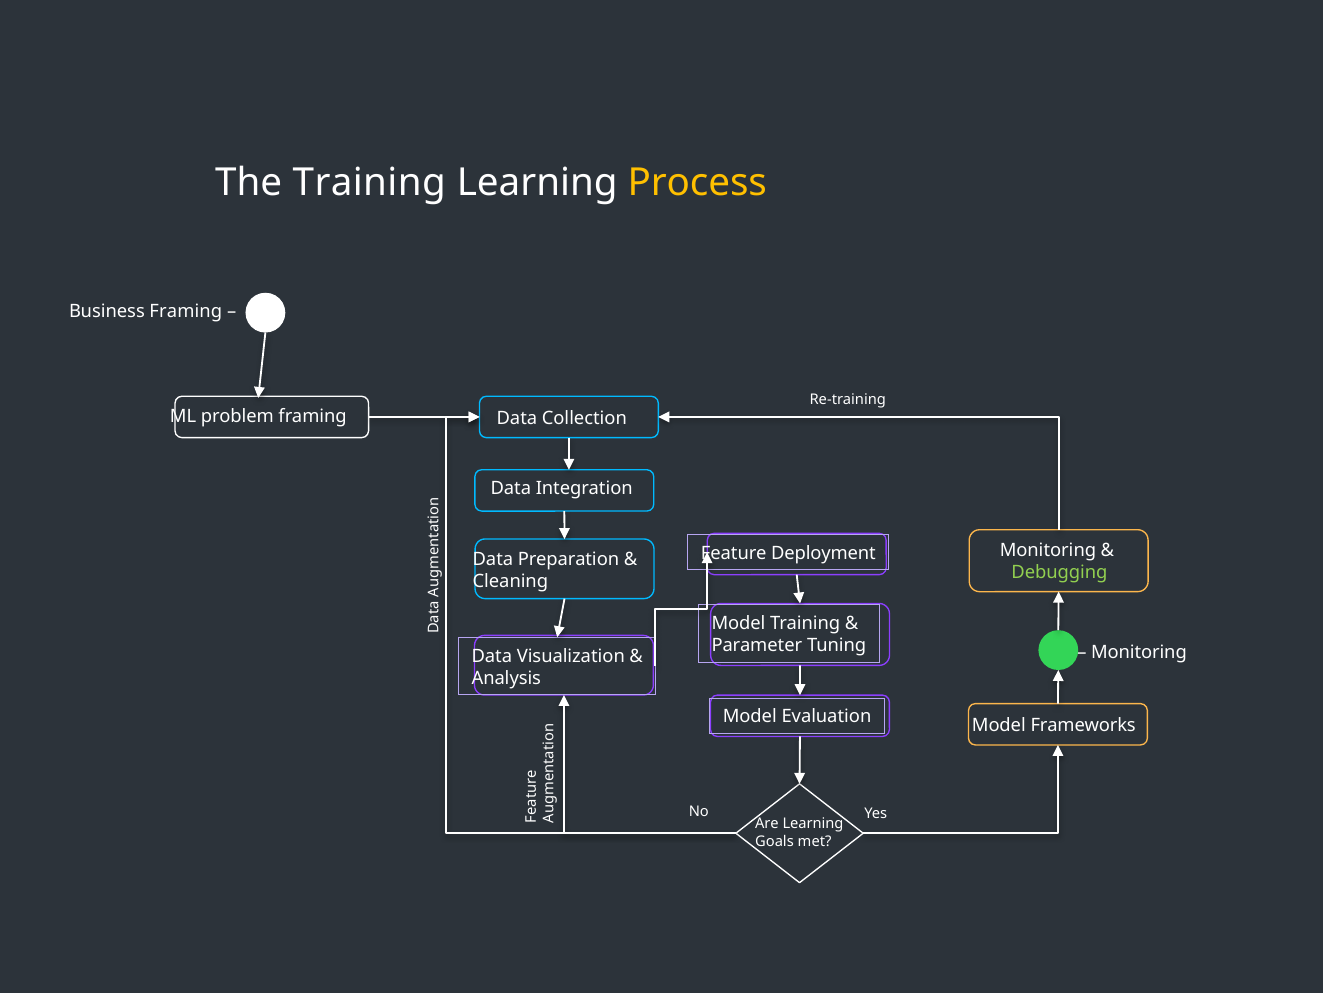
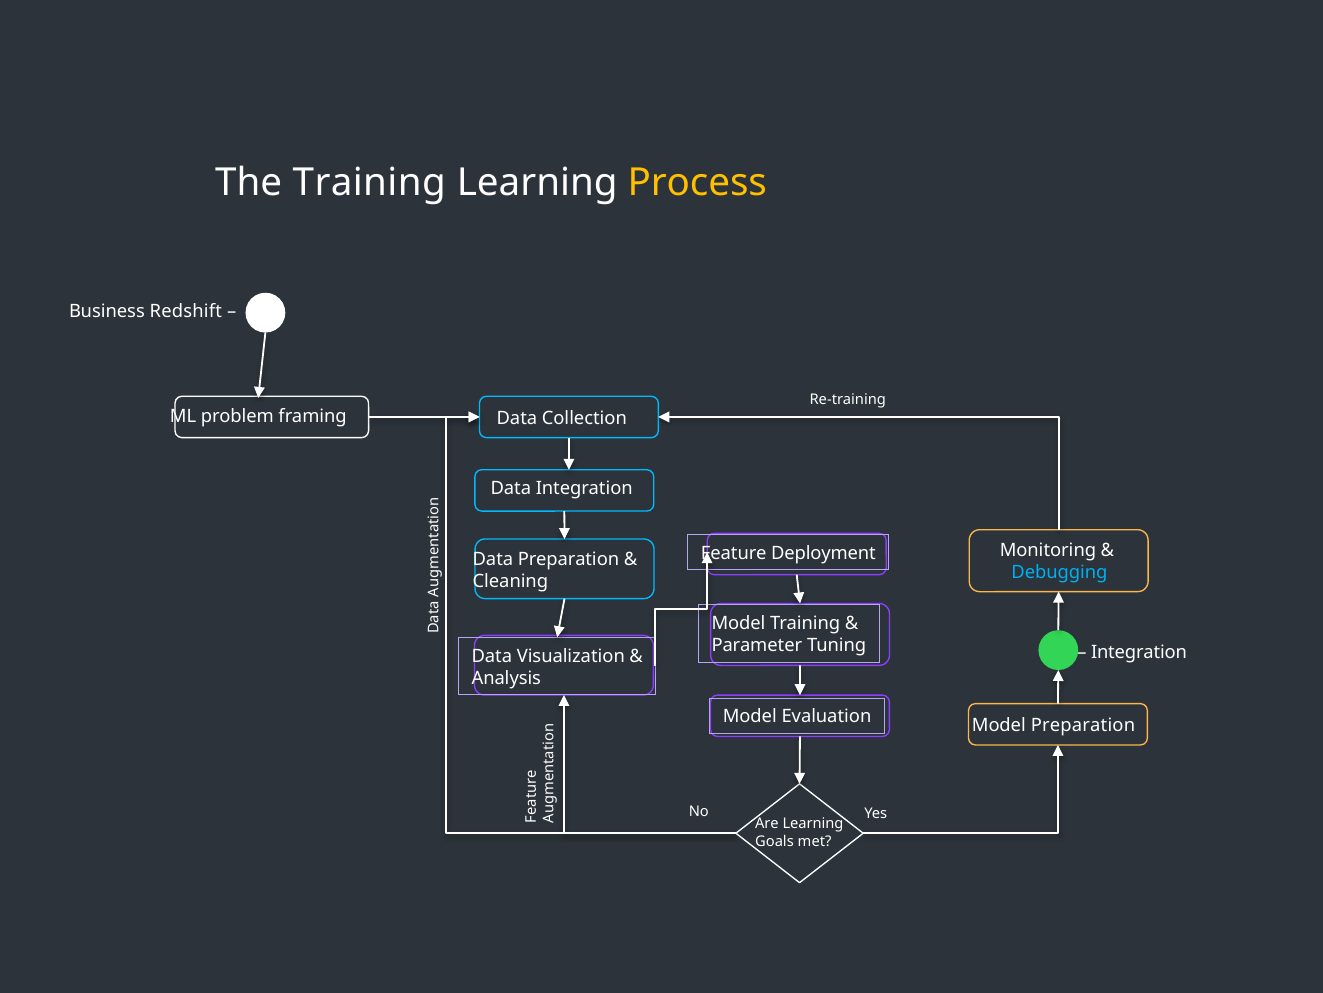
Business Framing: Framing -> Redshift
Debugging colour: light green -> light blue
Monitoring at (1139, 652): Monitoring -> Integration
Model Frameworks: Frameworks -> Preparation
